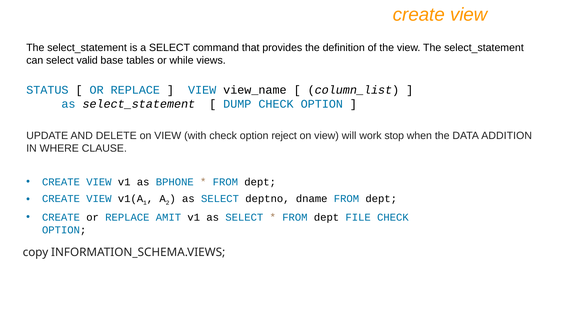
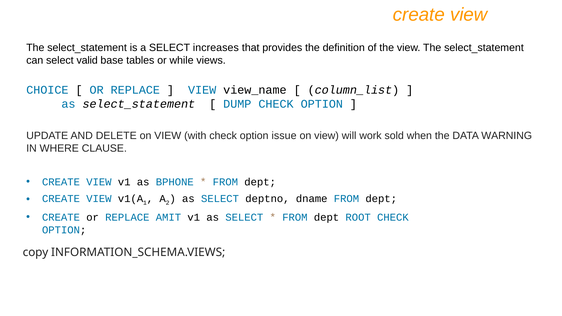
command: command -> increases
STATUS: STATUS -> CHOICE
reject: reject -> issue
stop: stop -> sold
ADDITION: ADDITION -> WARNING
FILE: FILE -> ROOT
